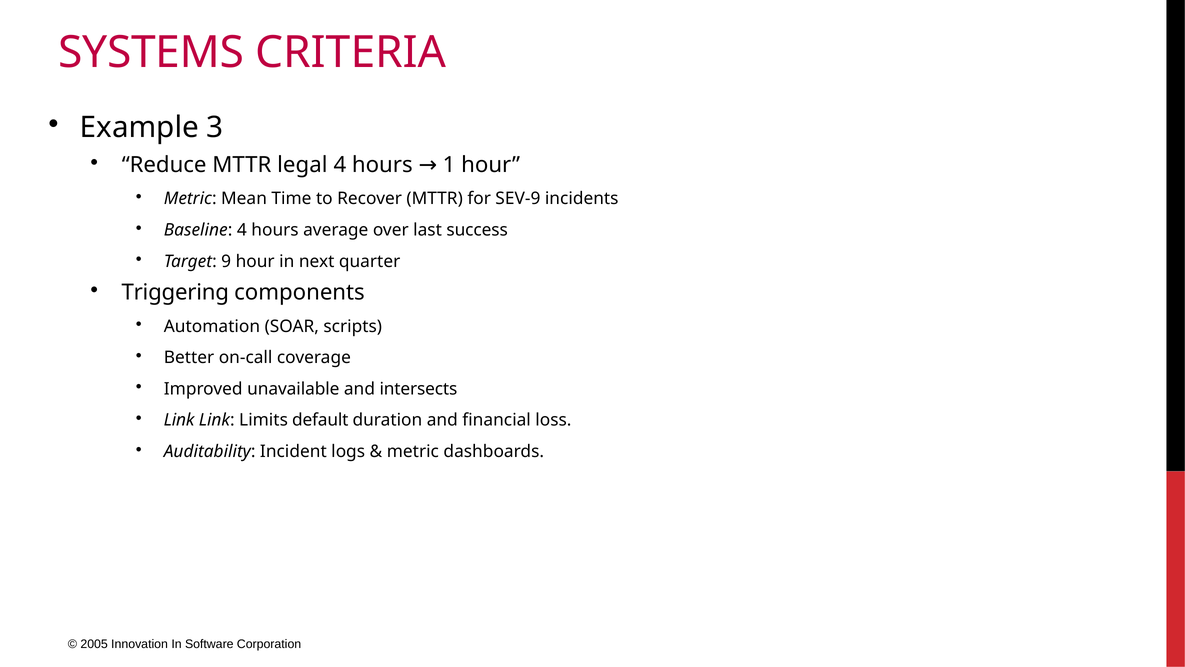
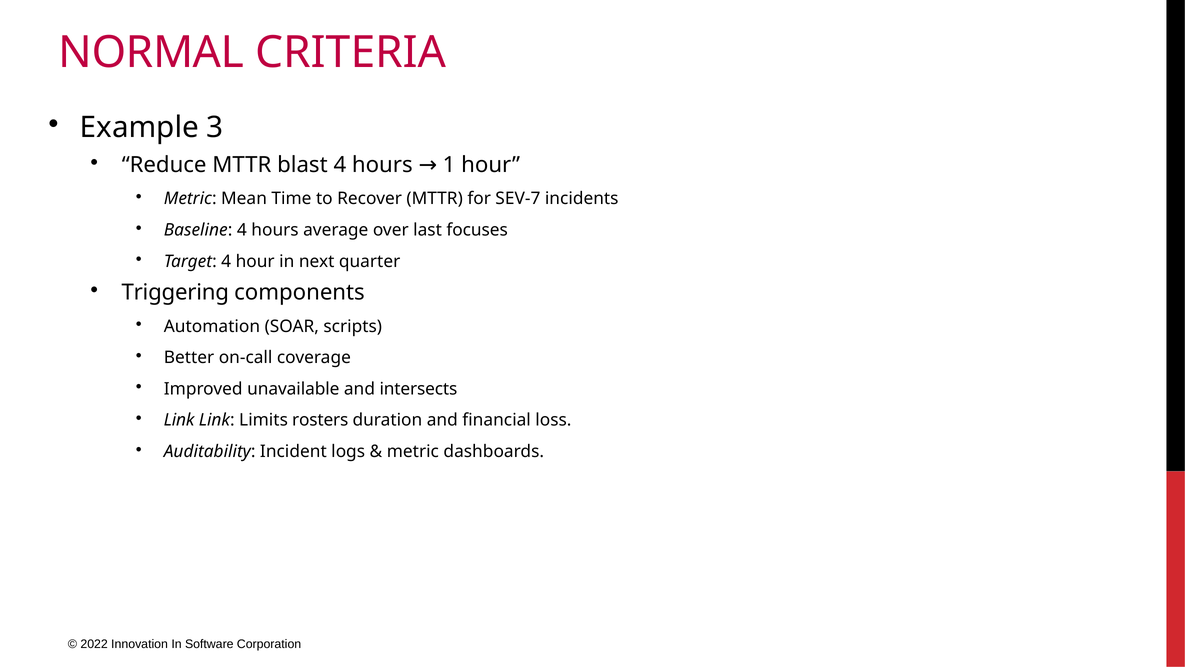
SYSTEMS: SYSTEMS -> NORMAL
legal: legal -> blast
SEV-9: SEV-9 -> SEV-7
success: success -> focuses
Target 9: 9 -> 4
default: default -> rosters
2005: 2005 -> 2022
